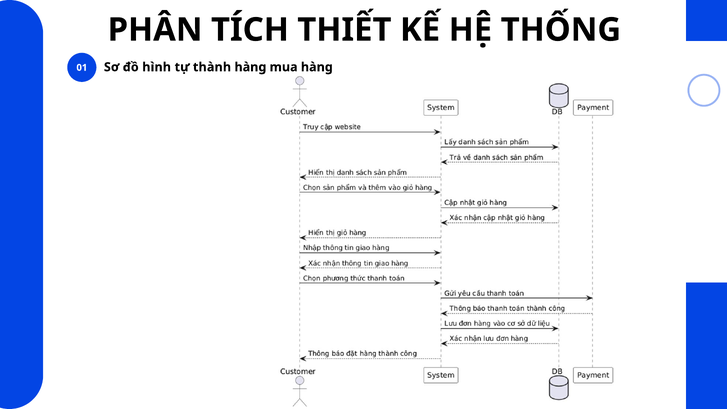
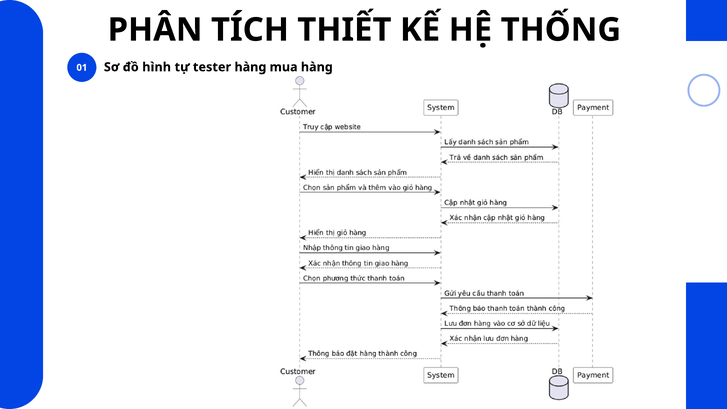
thành: thành -> tester
